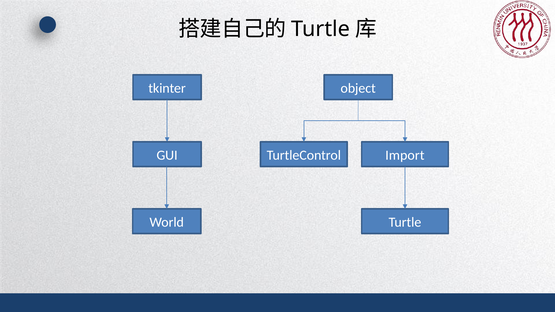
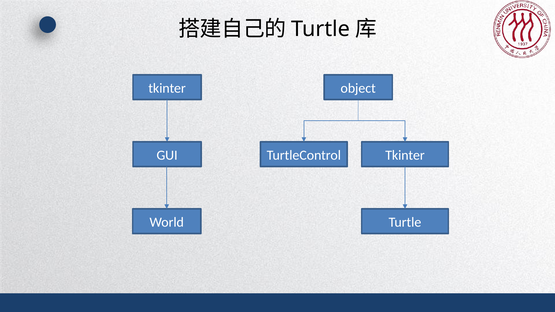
TurtleControl Import: Import -> Tkinter
